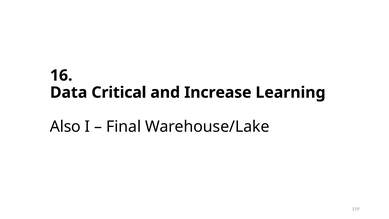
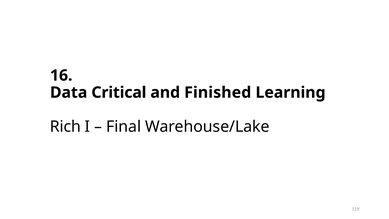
Increase: Increase -> Finished
Also: Also -> Rich
